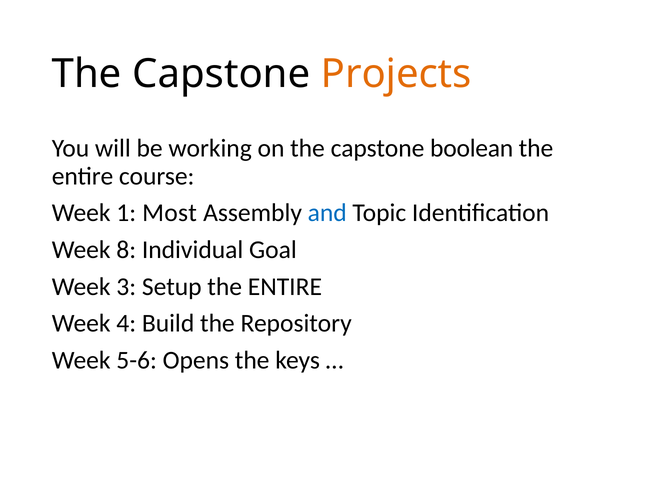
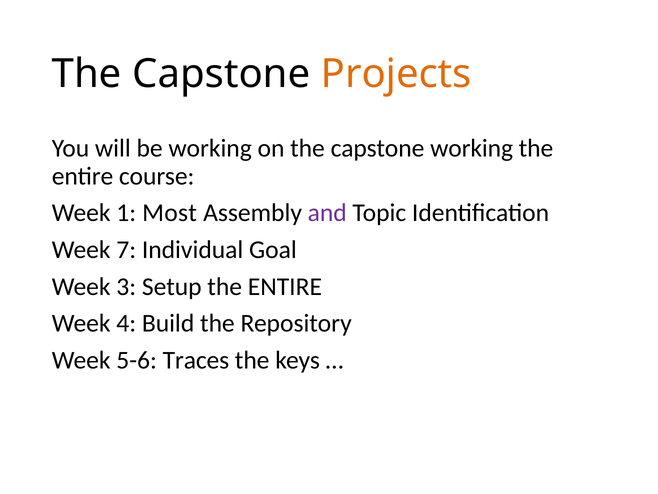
capstone boolean: boolean -> working
and colour: blue -> purple
8: 8 -> 7
Opens: Opens -> Traces
